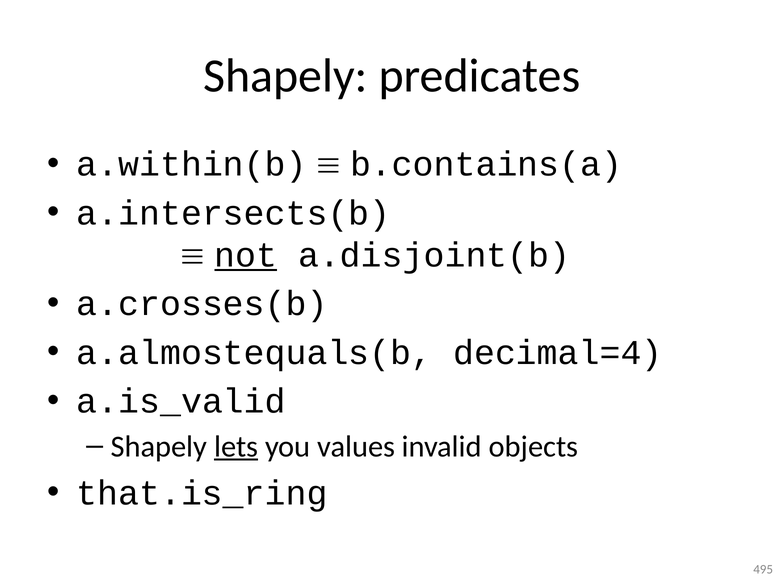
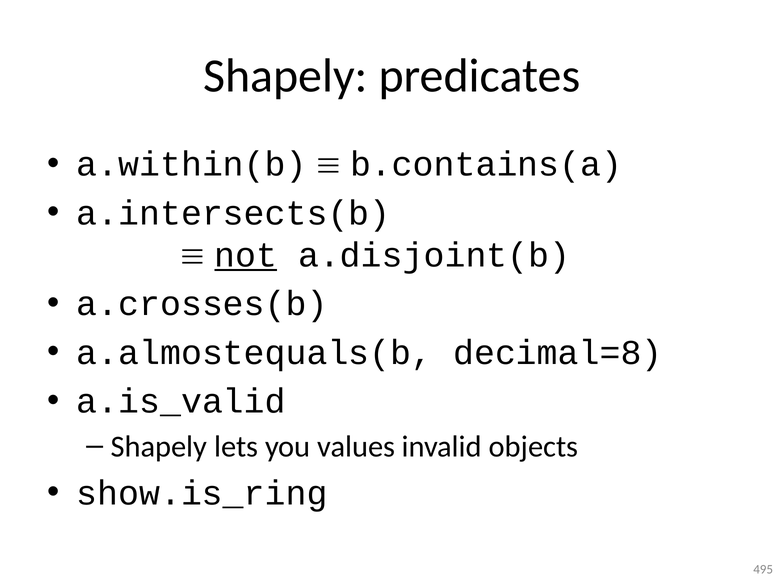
decimal=4: decimal=4 -> decimal=8
lets underline: present -> none
that.is_ring: that.is_ring -> show.is_ring
